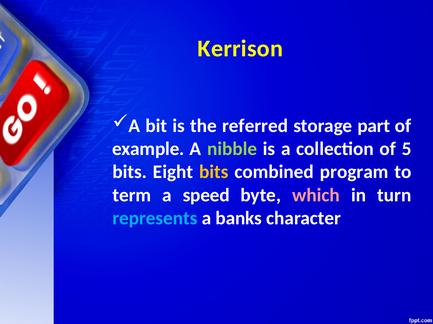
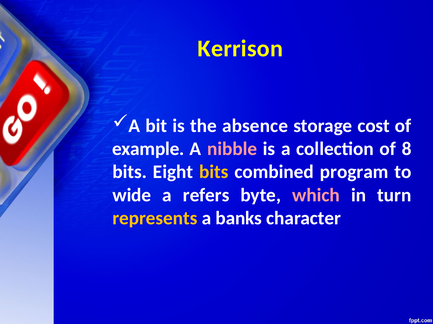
referred: referred -> absence
part: part -> cost
nibble colour: light green -> pink
5: 5 -> 8
term: term -> wide
speed: speed -> refers
represents colour: light blue -> yellow
